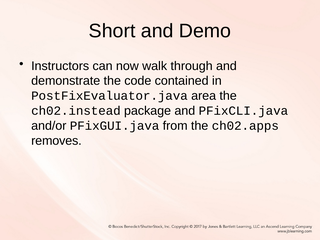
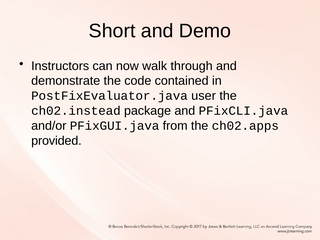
area: area -> user
removes: removes -> provided
